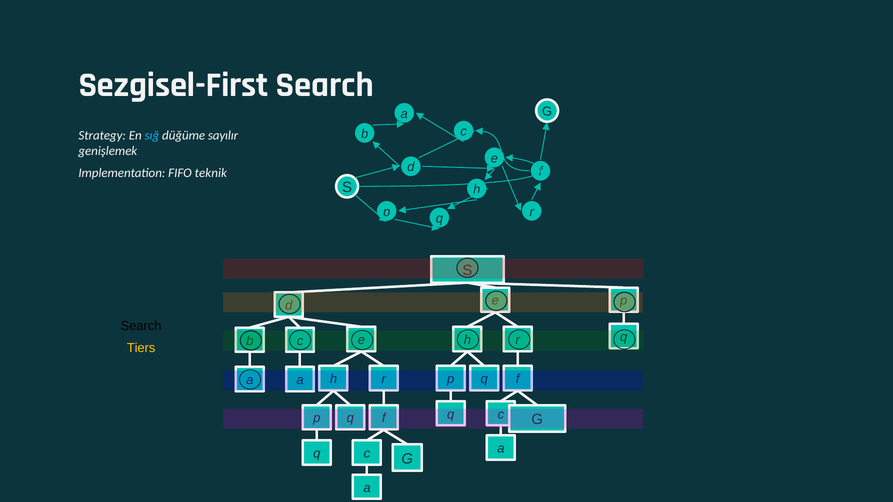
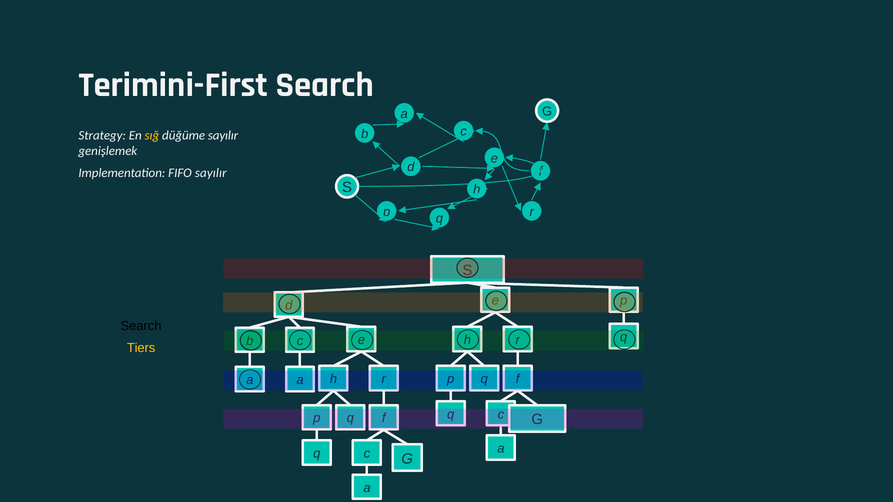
Sezgisel-First: Sezgisel-First -> Terimini-First
sığ colour: light blue -> yellow
FIFO teknik: teknik -> sayılır
